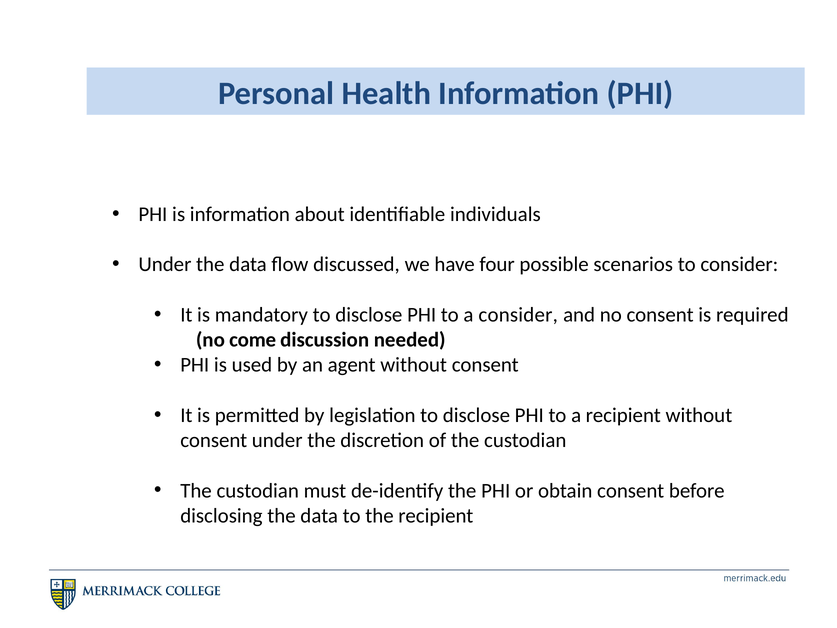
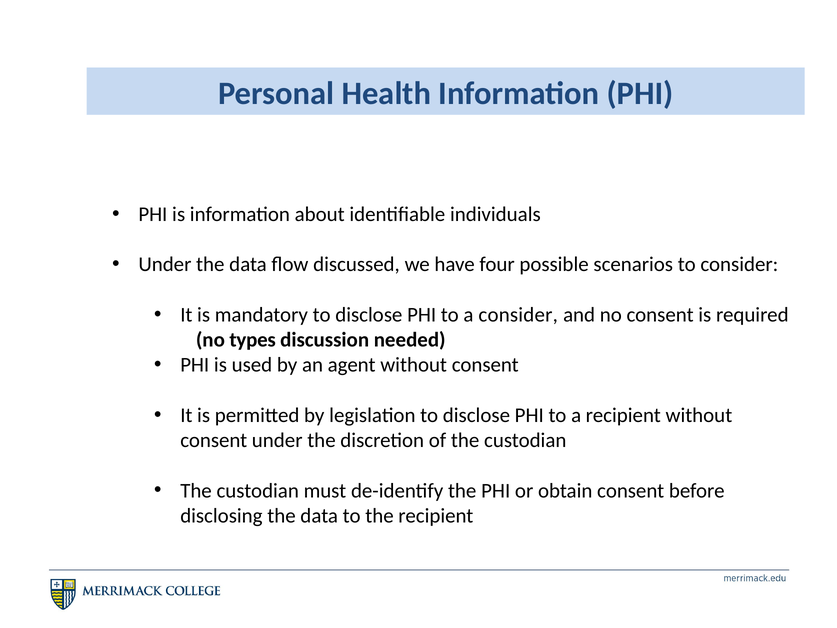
come: come -> types
